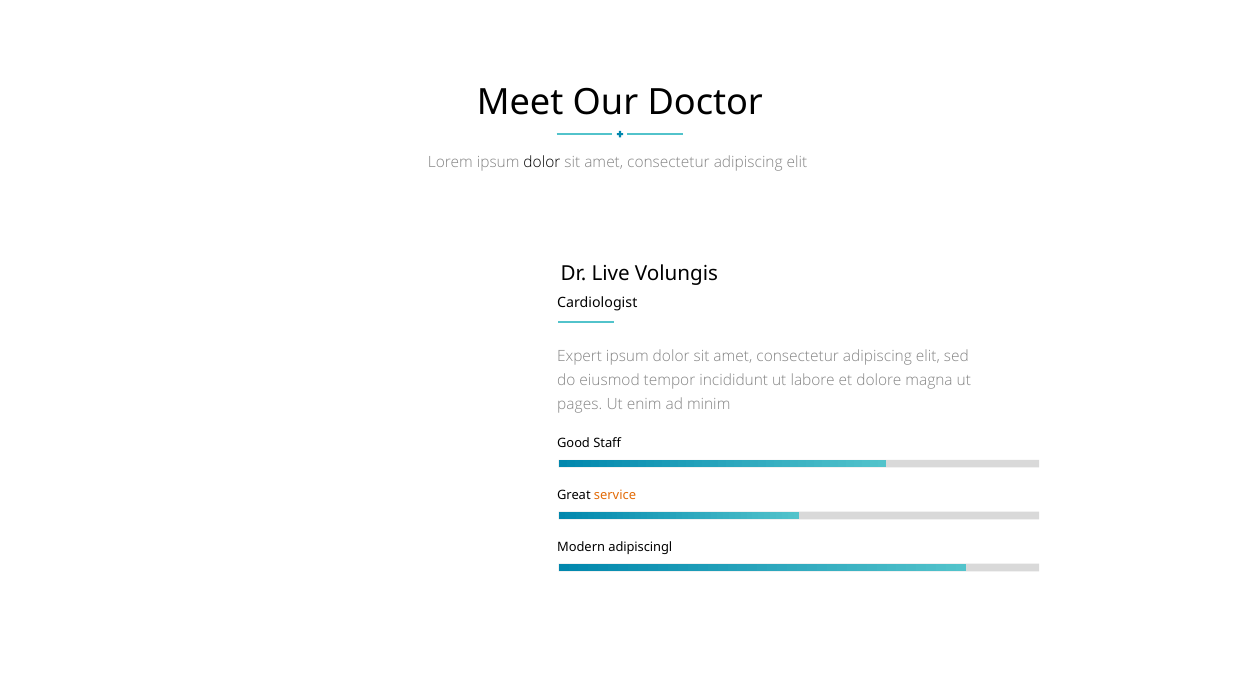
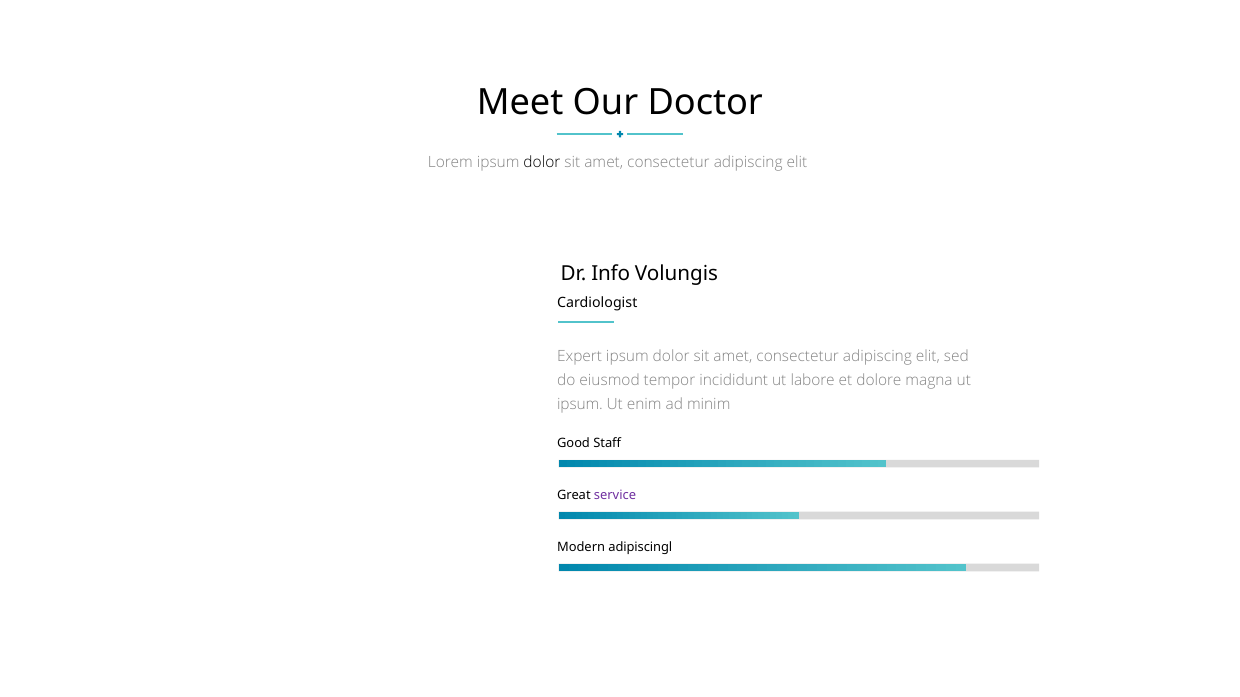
Live: Live -> Info
pages at (580, 405): pages -> ipsum
service colour: orange -> purple
